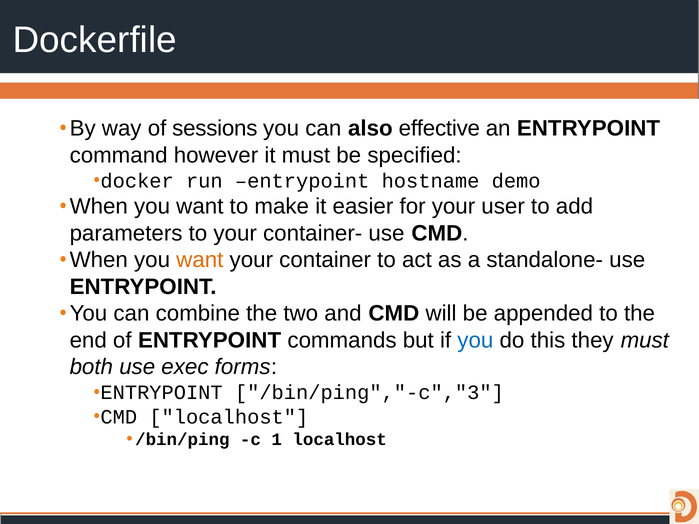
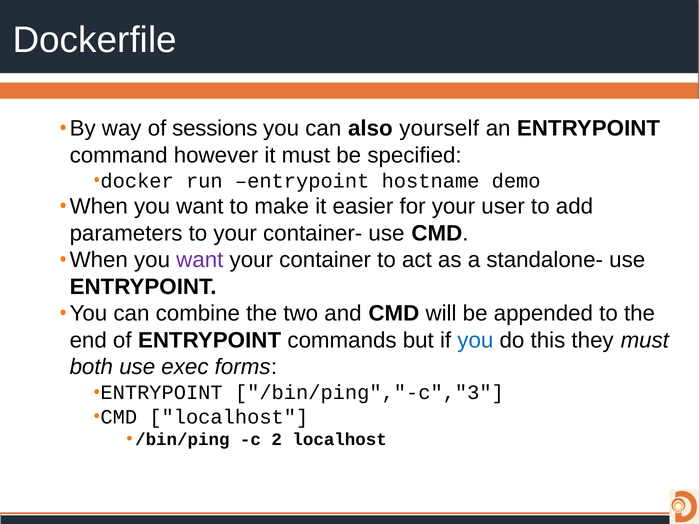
effective: effective -> yourself
want at (200, 260) colour: orange -> purple
1: 1 -> 2
